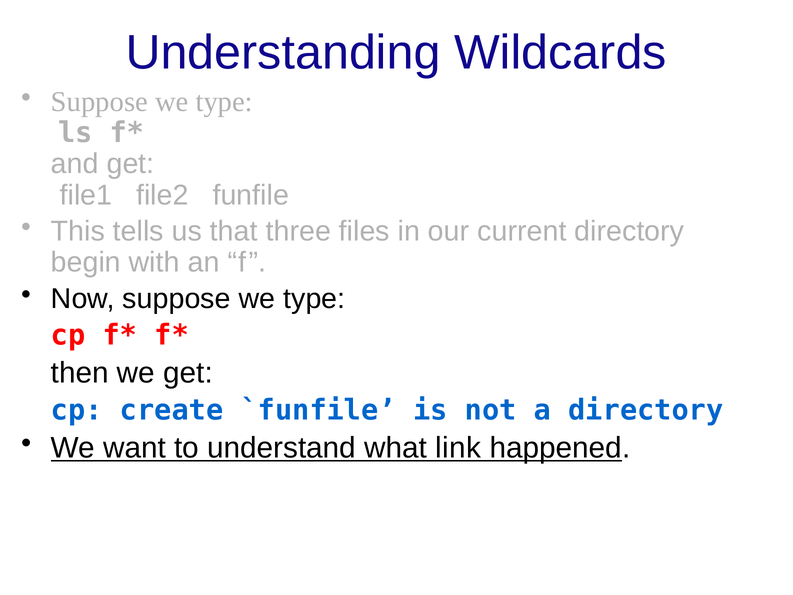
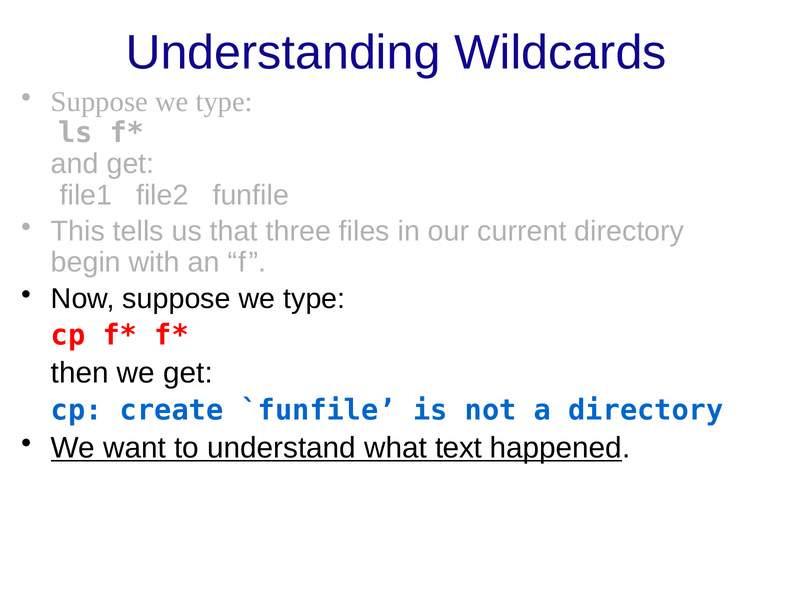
link: link -> text
